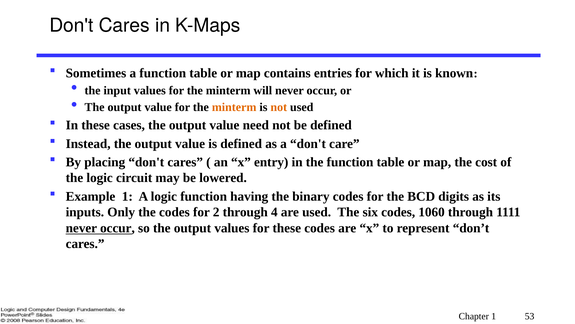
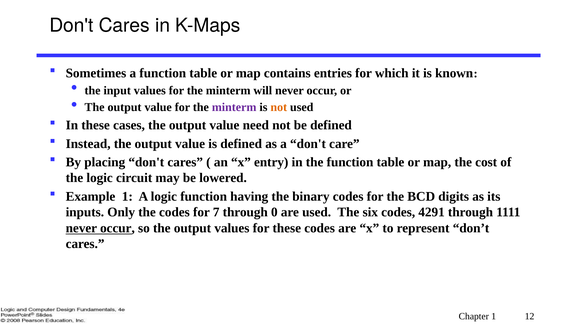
minterm at (234, 107) colour: orange -> purple
2: 2 -> 7
4: 4 -> 0
1060: 1060 -> 4291
53: 53 -> 12
